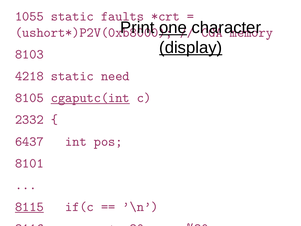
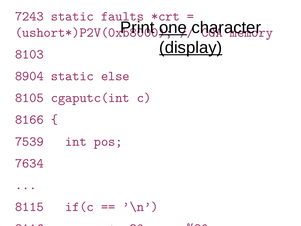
1055: 1055 -> 7243
4218: 4218 -> 8904
static need: need -> else
cgaputc(int underline: present -> none
2332: 2332 -> 8166
6437: 6437 -> 7539
8101: 8101 -> 7634
8115 underline: present -> none
